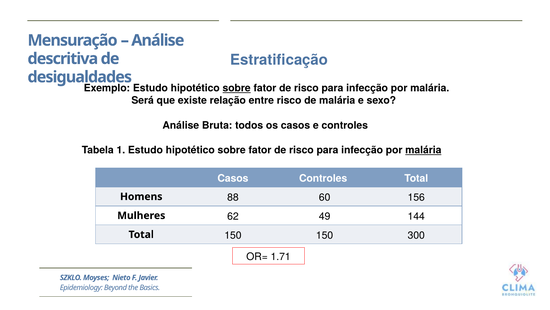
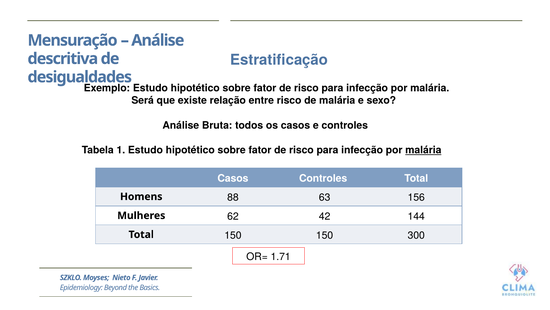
sobre at (237, 88) underline: present -> none
60: 60 -> 63
49: 49 -> 42
